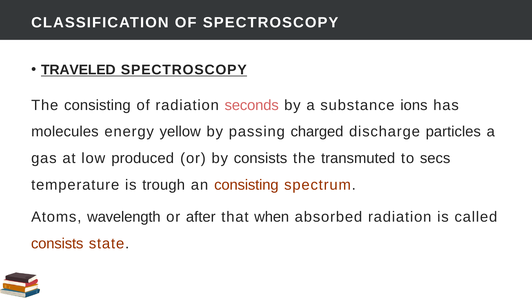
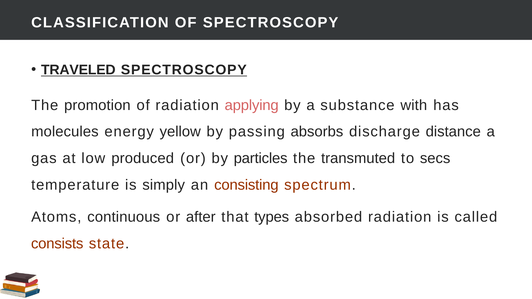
The consisting: consisting -> promotion
seconds: seconds -> applying
ions: ions -> with
charged: charged -> absorbs
particles: particles -> distance
by consists: consists -> particles
trough: trough -> simply
wavelength: wavelength -> continuous
when: when -> types
